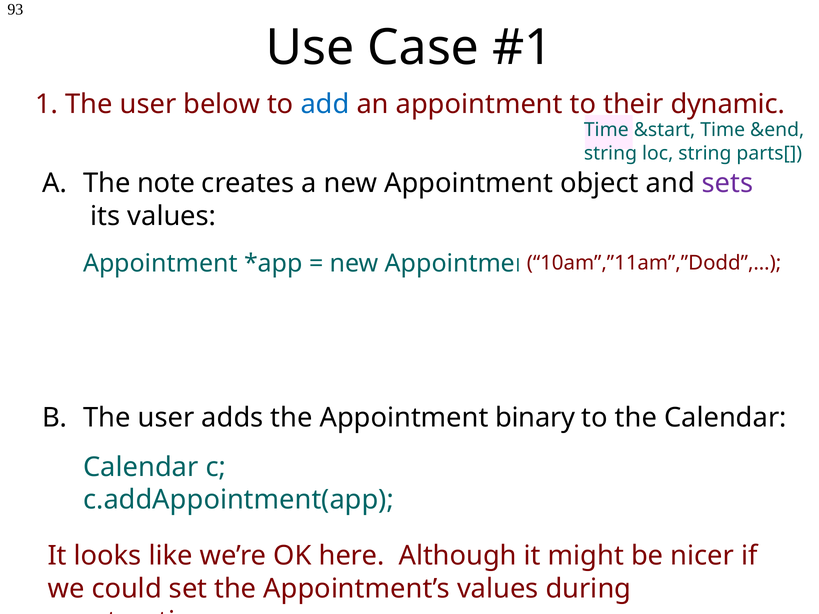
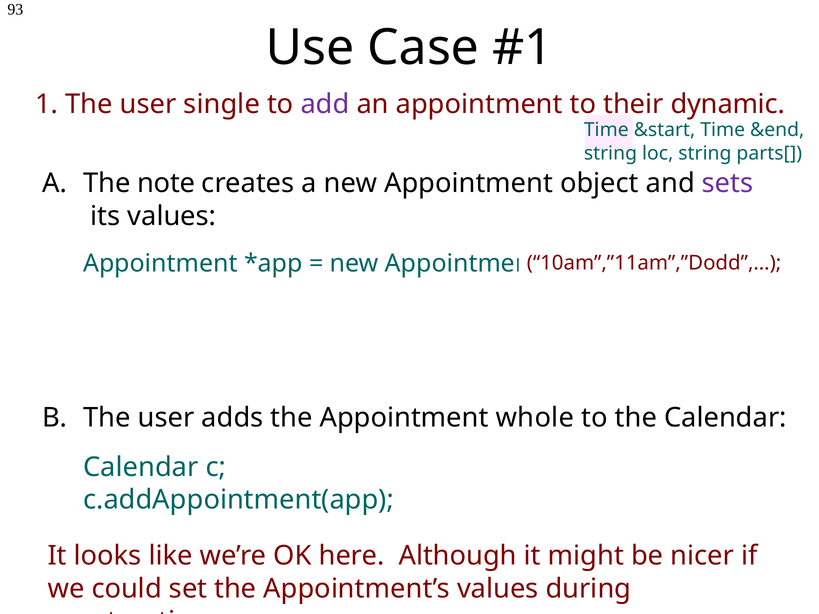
below: below -> single
add colour: blue -> purple
binary: binary -> whole
